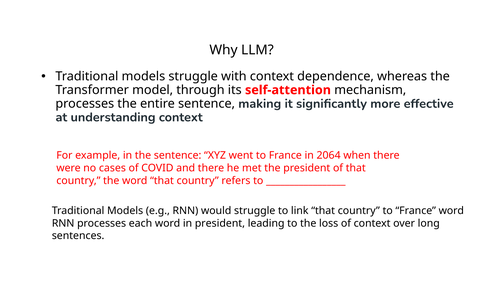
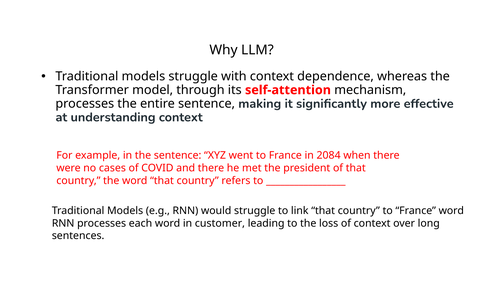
2064: 2064 -> 2084
in president: president -> customer
